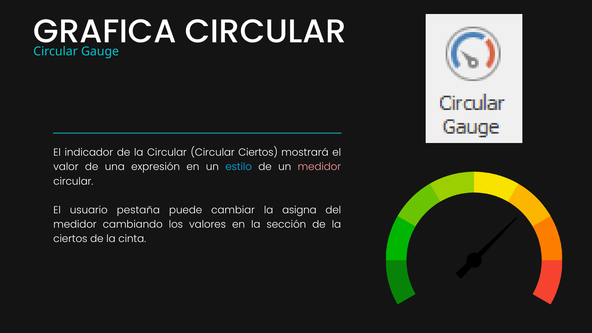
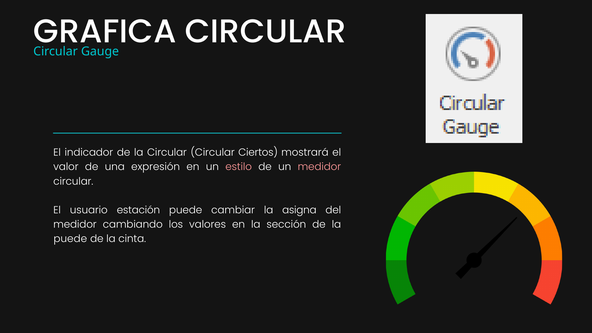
estilo colour: light blue -> pink
pestaña: pestaña -> estación
ciertos at (70, 239): ciertos -> puede
